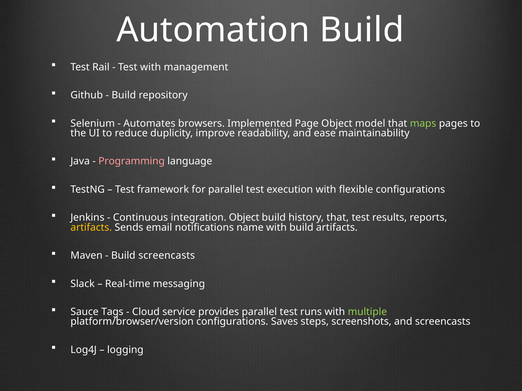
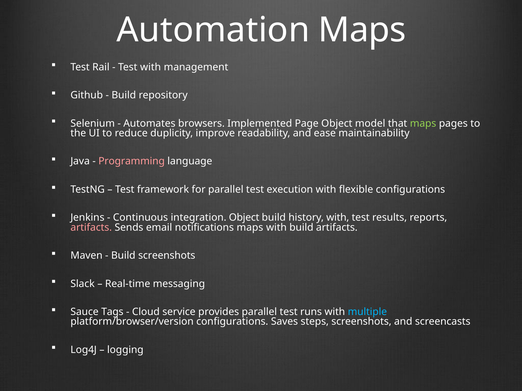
Automation Build: Build -> Maps
history that: that -> with
artifacts at (91, 228) colour: yellow -> pink
notifications name: name -> maps
Build screencasts: screencasts -> screenshots
multiple colour: light green -> light blue
